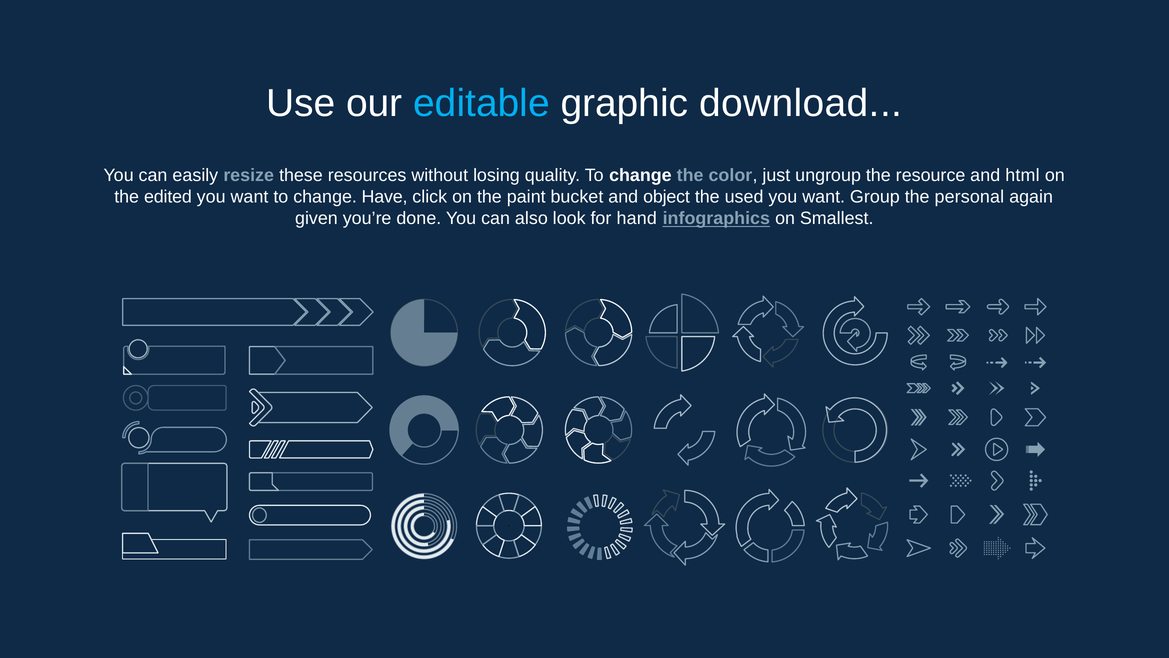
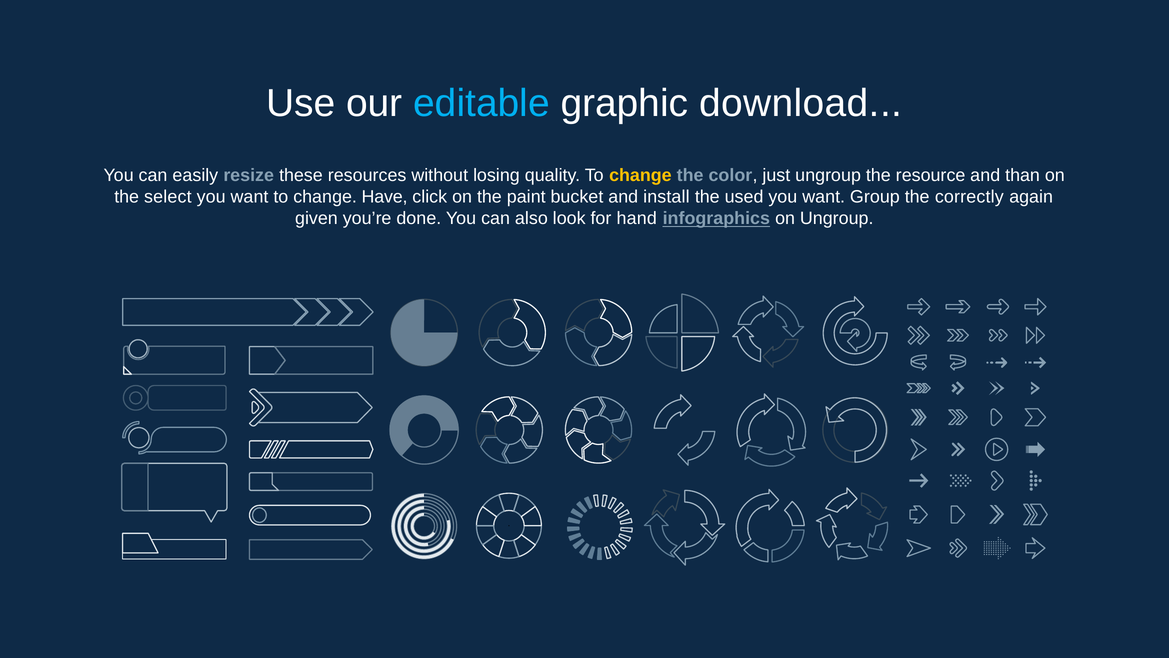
change at (640, 175) colour: white -> yellow
html: html -> than
edited: edited -> select
object: object -> install
personal: personal -> correctly
on Smallest: Smallest -> Ungroup
